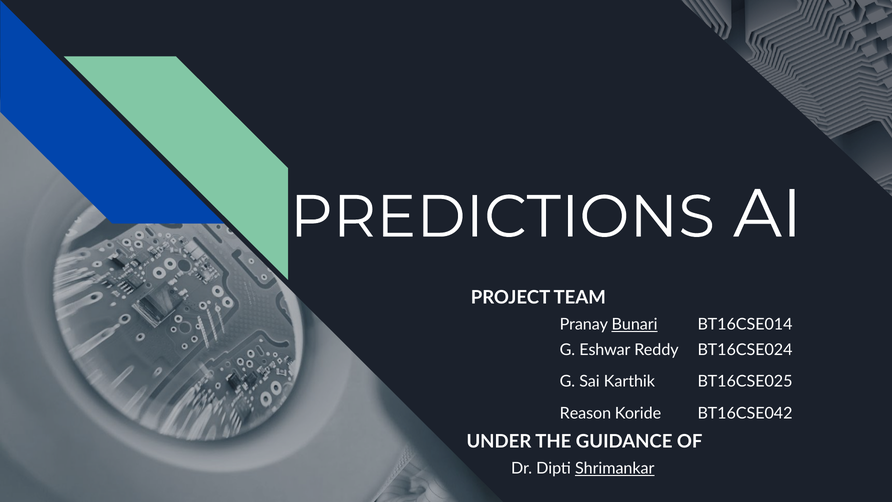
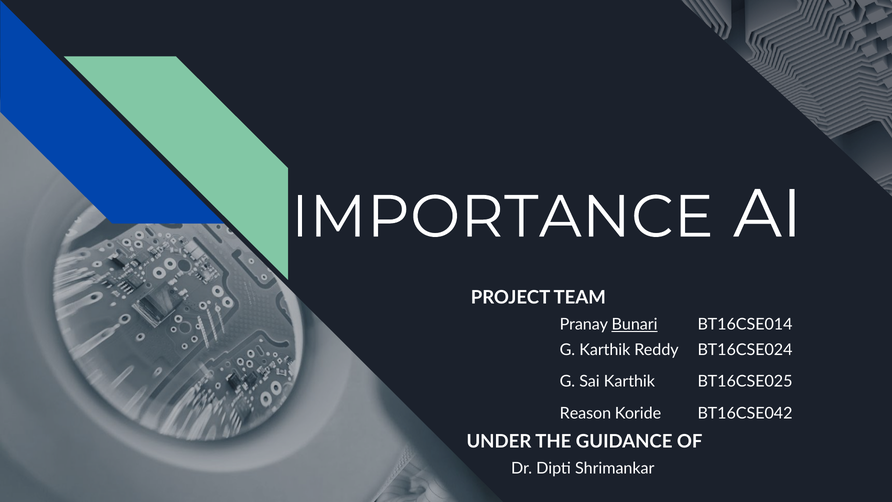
PREDICTIONS: PREDICTIONS -> IMPORTANCE
G Eshwar: Eshwar -> Karthik
Shrimankar underline: present -> none
